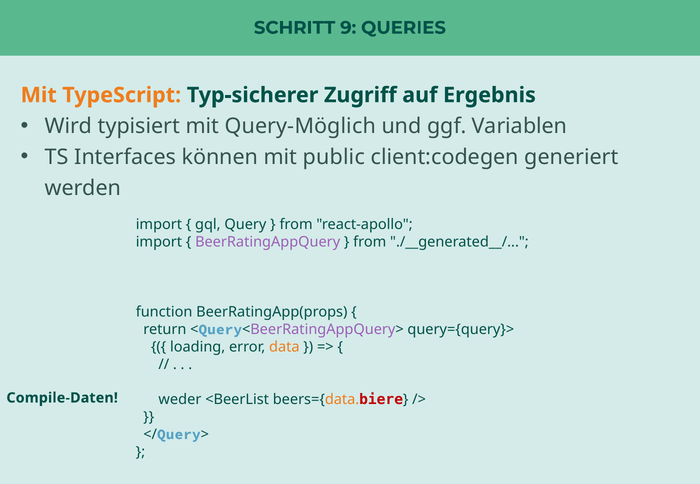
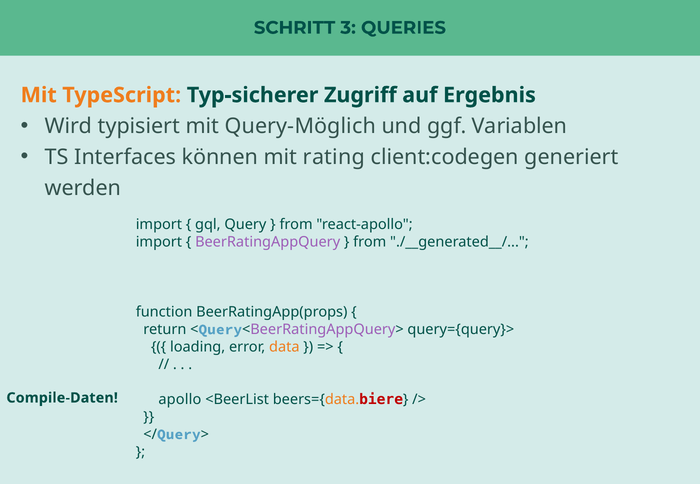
9: 9 -> 3
public: public -> rating
weder: weder -> apollo
